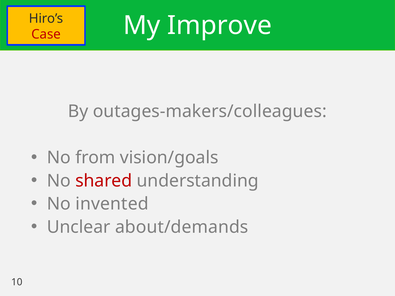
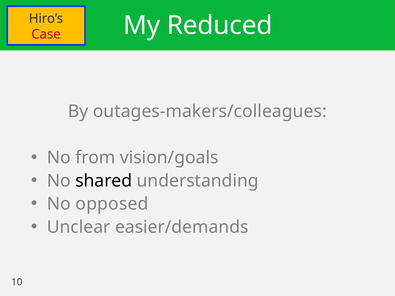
Improve: Improve -> Reduced
shared colour: red -> black
invented: invented -> opposed
about/demands: about/demands -> easier/demands
